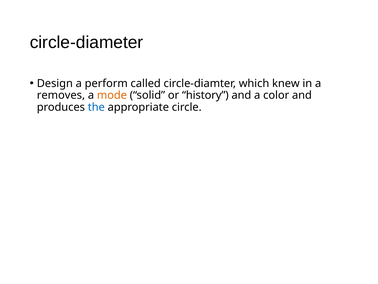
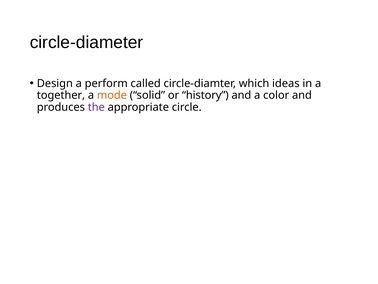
knew: knew -> ideas
removes: removes -> together
the colour: blue -> purple
